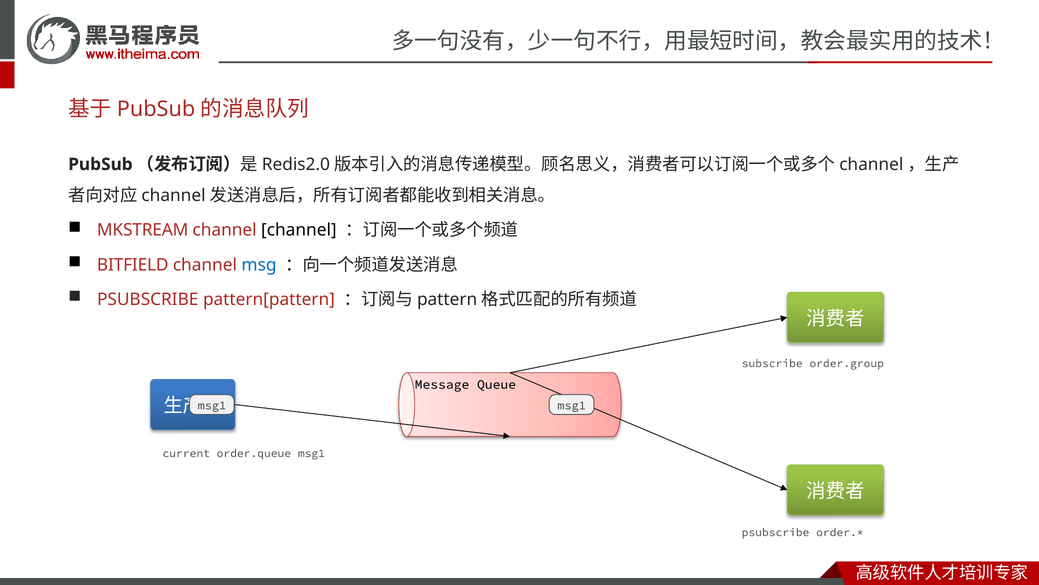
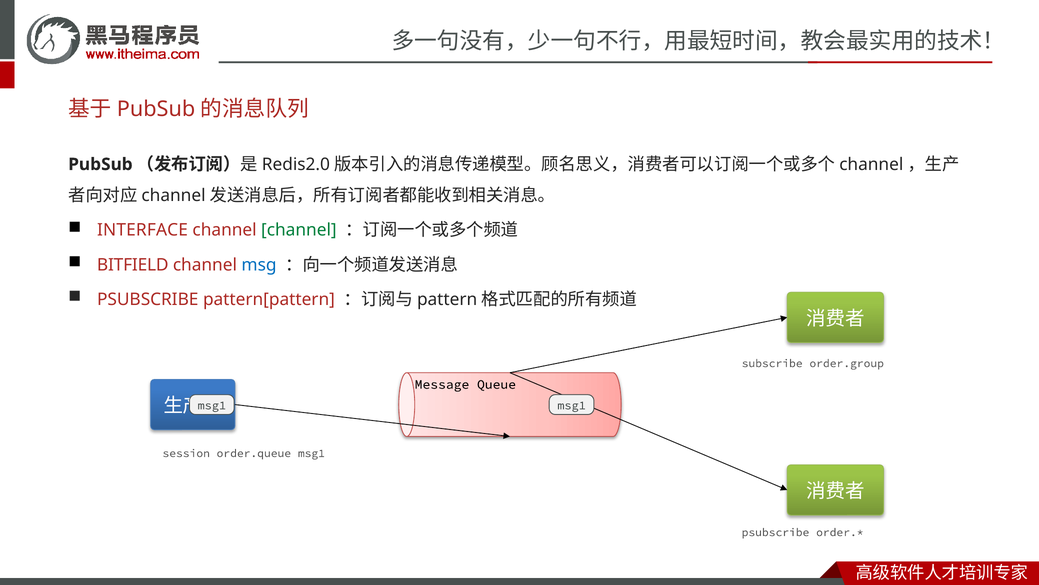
MKSTREAM: MKSTREAM -> INTERFACE
channel at (299, 230) colour: black -> green
current: current -> session
